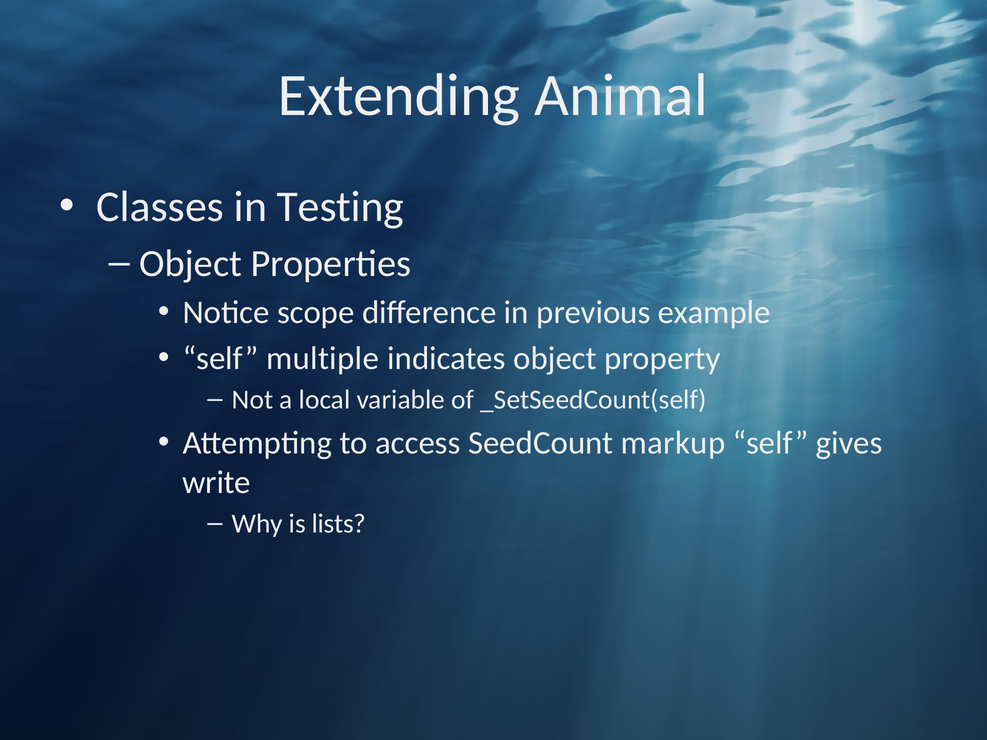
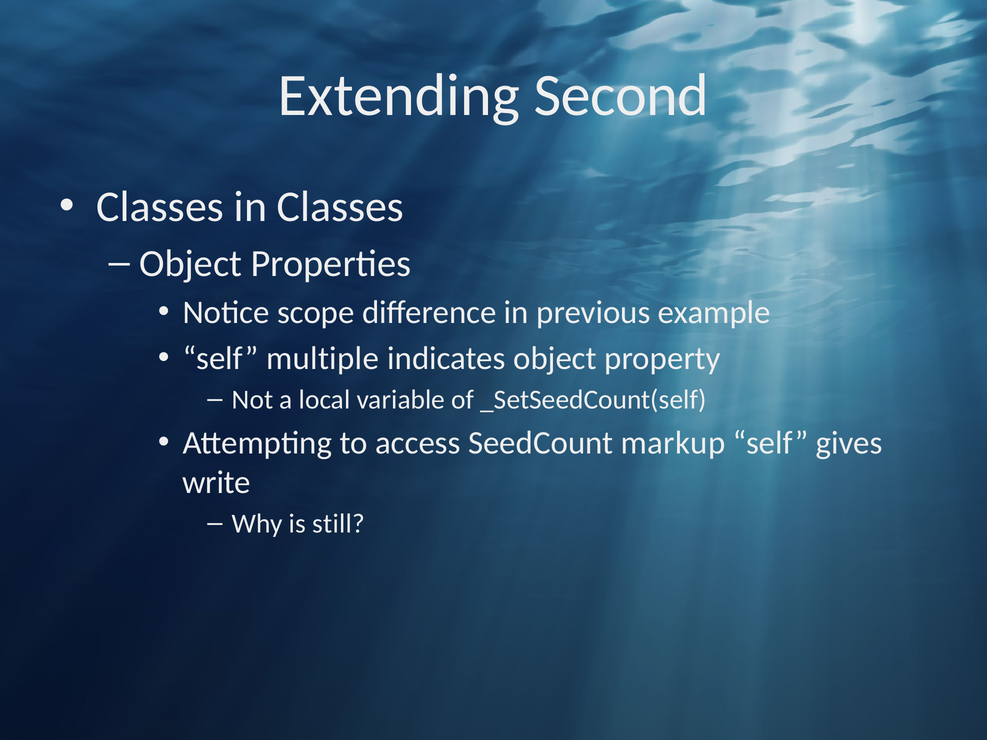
Animal: Animal -> Second
in Testing: Testing -> Classes
lists: lists -> still
